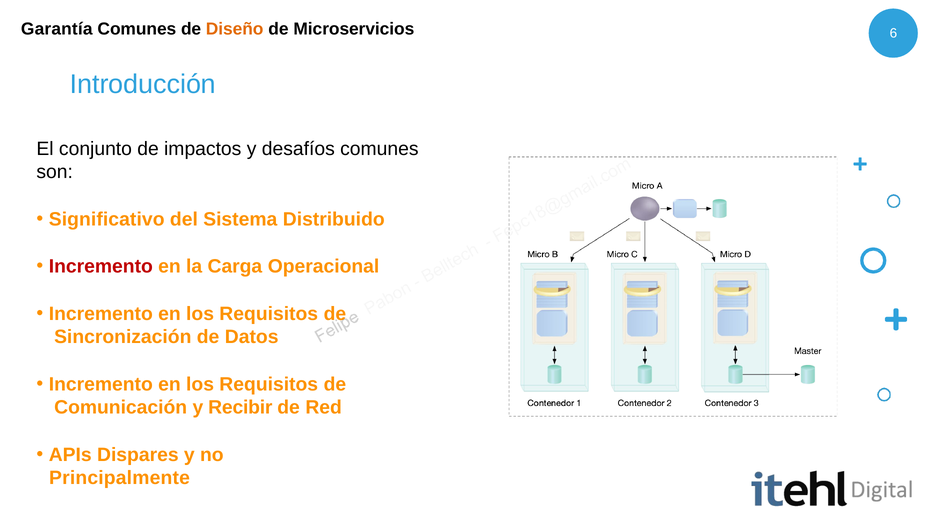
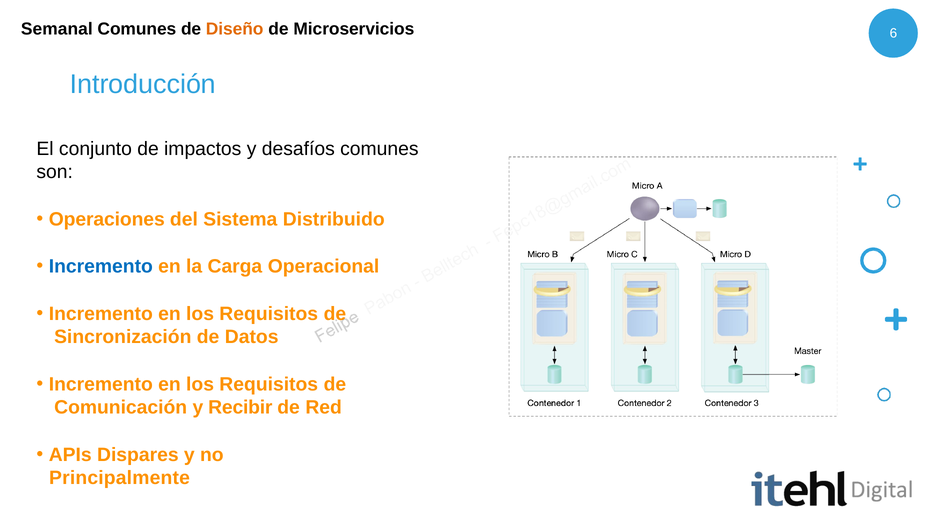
Garantía: Garantía -> Semanal
Significativo: Significativo -> Operaciones
Incremento at (101, 267) colour: red -> blue
